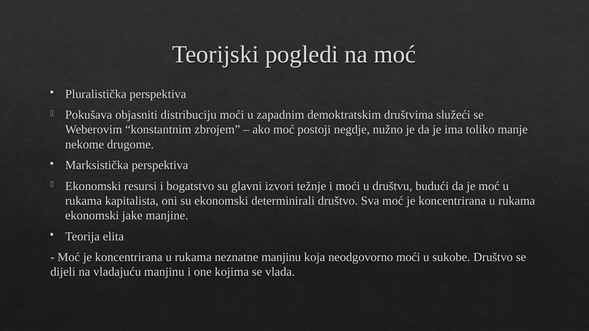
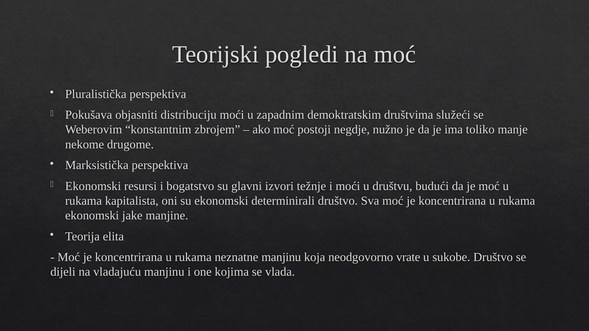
neodgovorno moći: moći -> vrate
